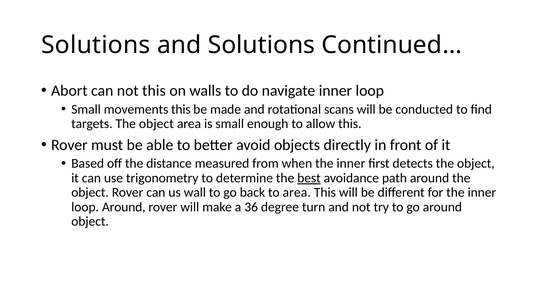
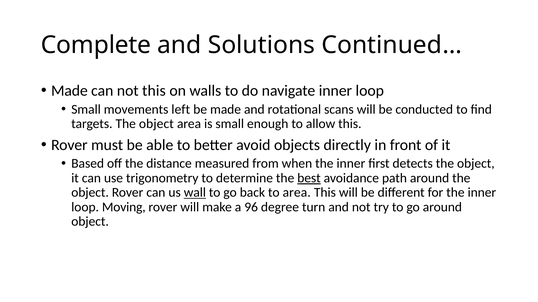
Solutions at (96, 45): Solutions -> Complete
Abort at (69, 91): Abort -> Made
movements this: this -> left
wall underline: none -> present
loop Around: Around -> Moving
36: 36 -> 96
